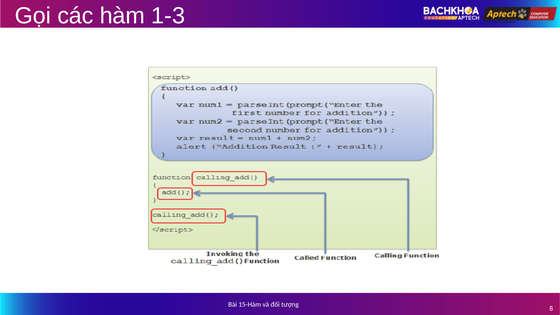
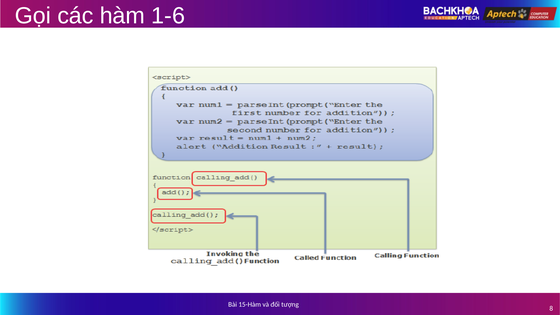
1-3: 1-3 -> 1-6
